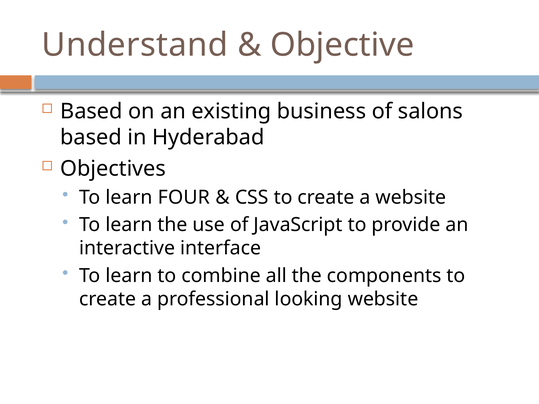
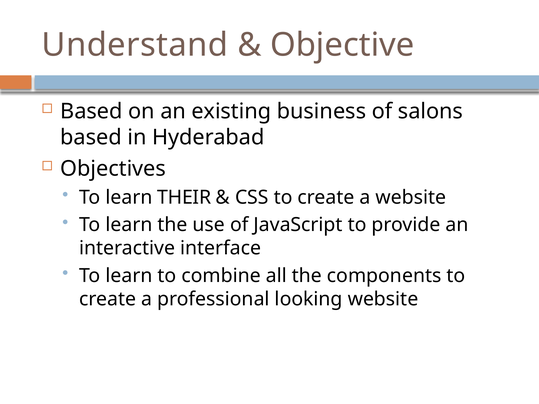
FOUR: FOUR -> THEIR
